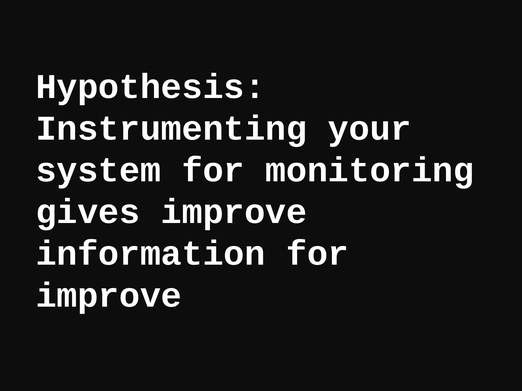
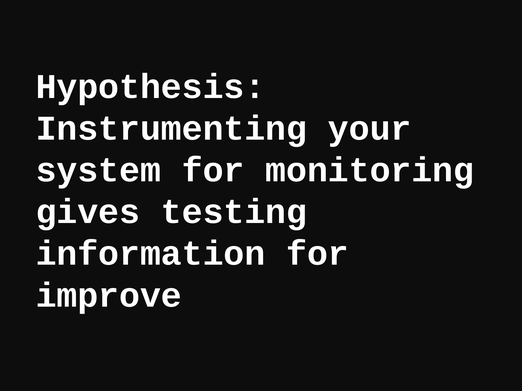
gives improve: improve -> testing
